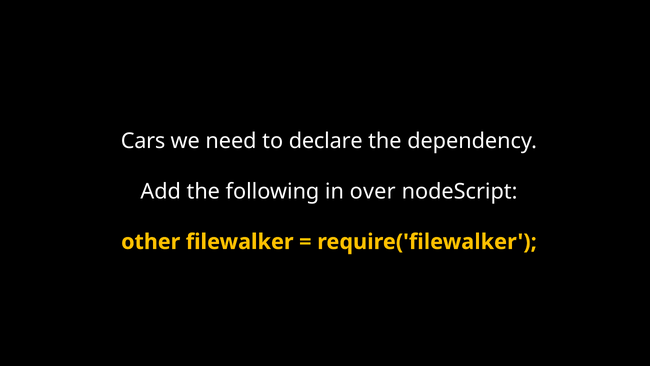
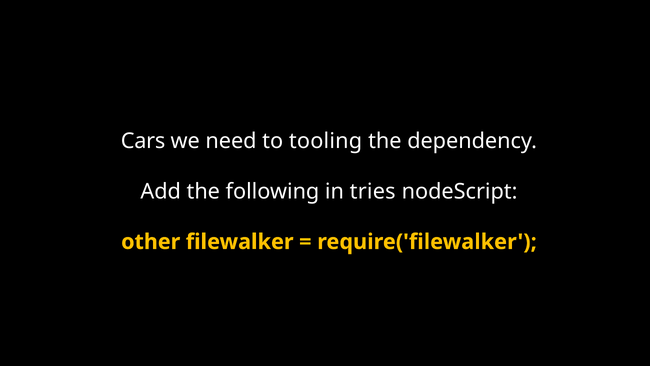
declare: declare -> tooling
over: over -> tries
